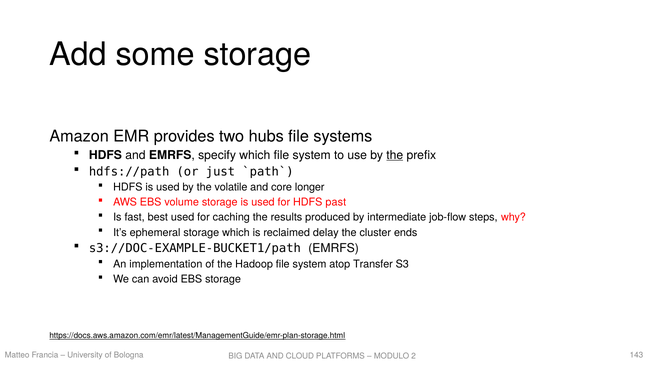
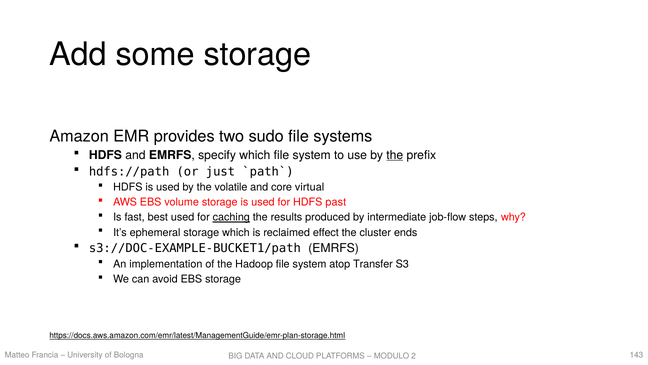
hubs: hubs -> sudo
longer: longer -> virtual
caching underline: none -> present
delay: delay -> effect
